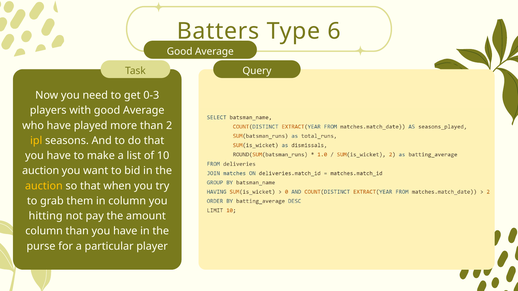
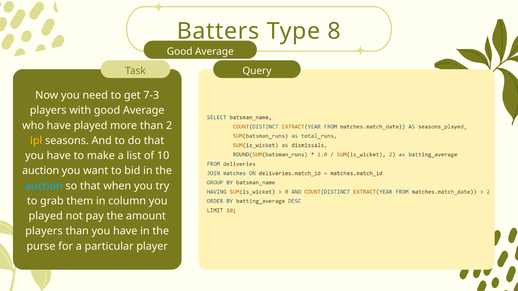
6: 6 -> 8
0-3: 0-3 -> 7-3
auction at (44, 186) colour: yellow -> light blue
hitting at (46, 216): hitting -> played
column at (44, 231): column -> players
